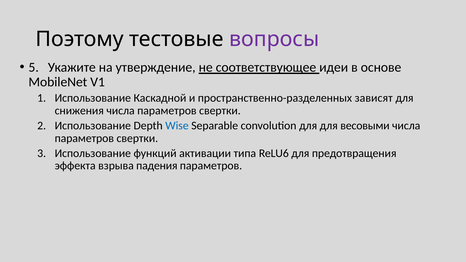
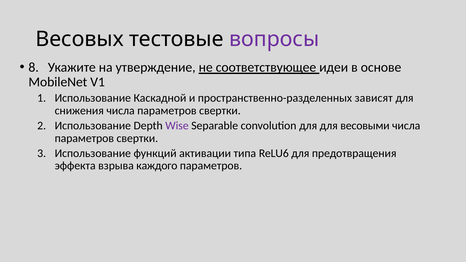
Поэтому: Поэтому -> Весовых
5: 5 -> 8
Wise colour: blue -> purple
падения: падения -> каждого
